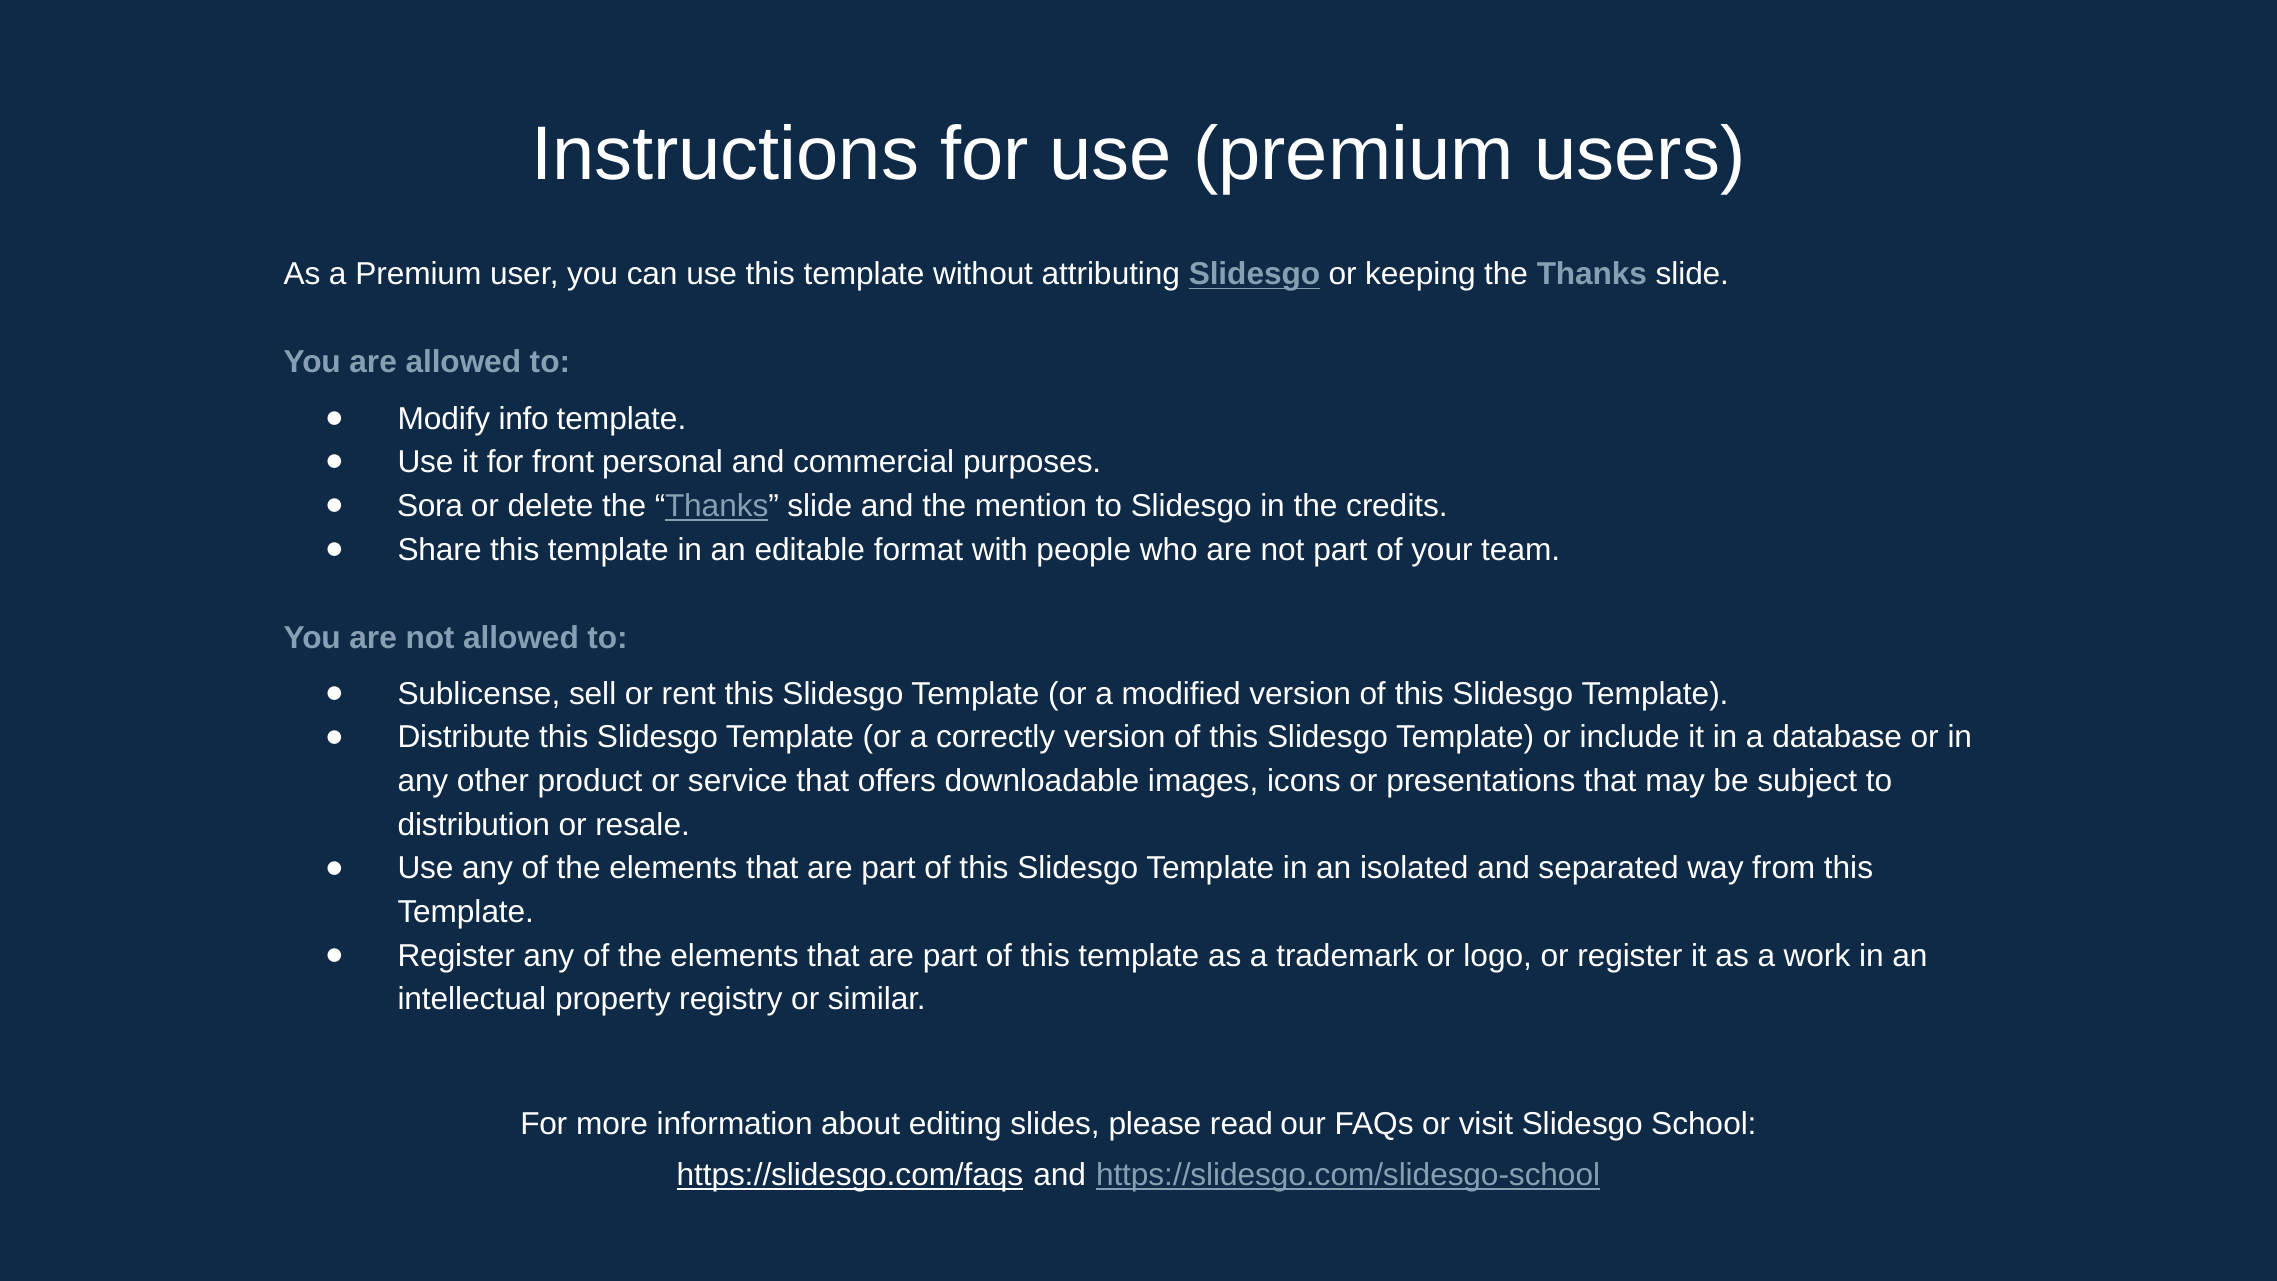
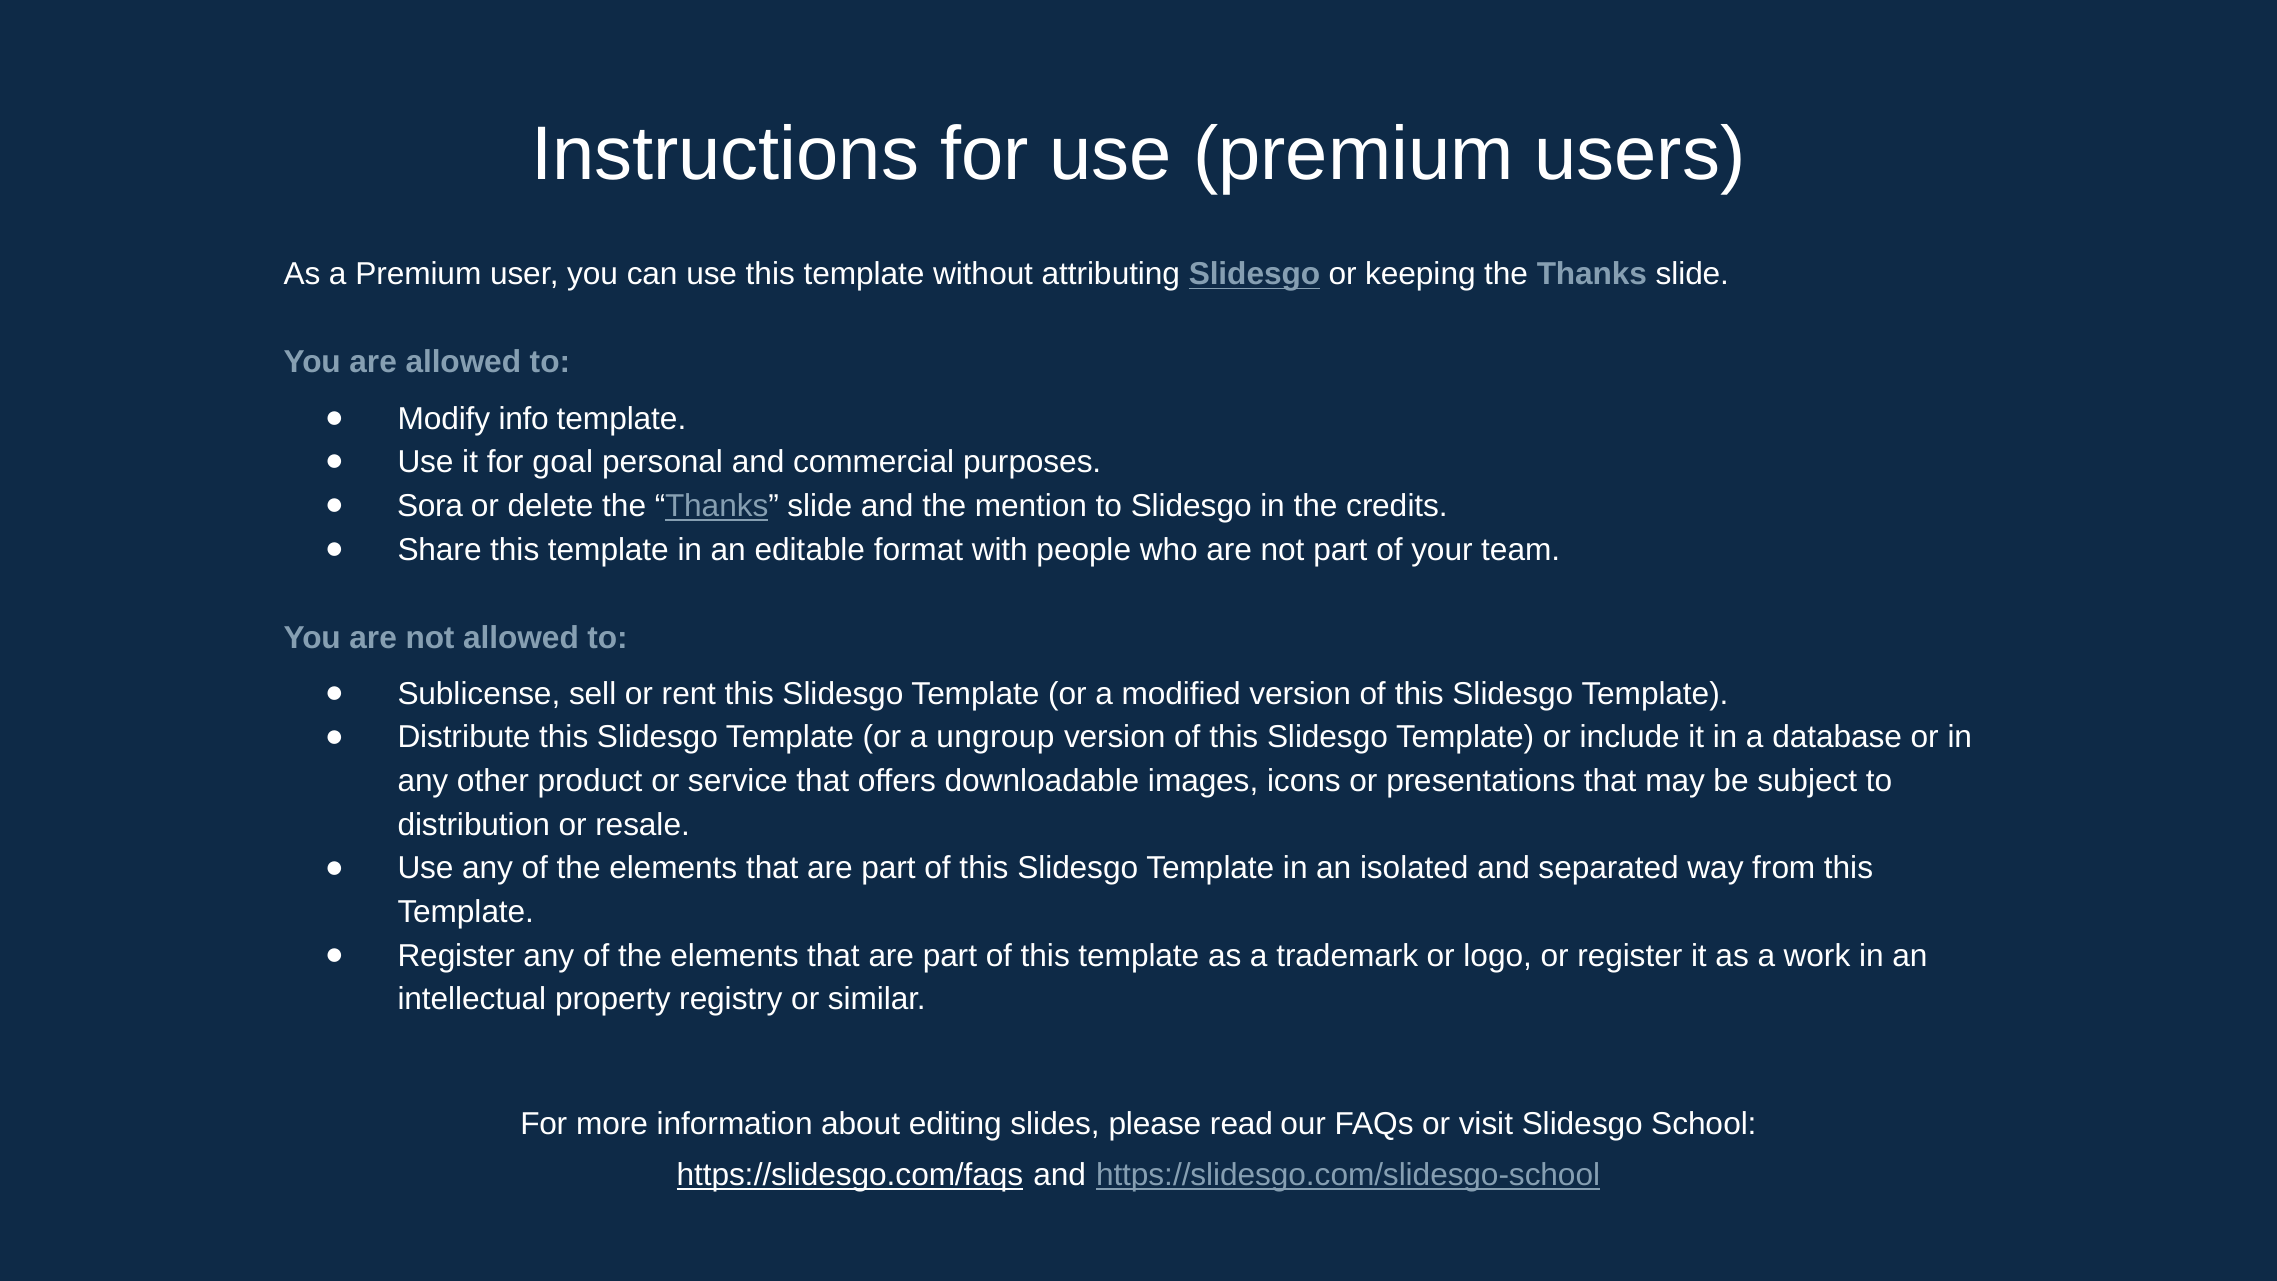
front: front -> goal
correctly: correctly -> ungroup
